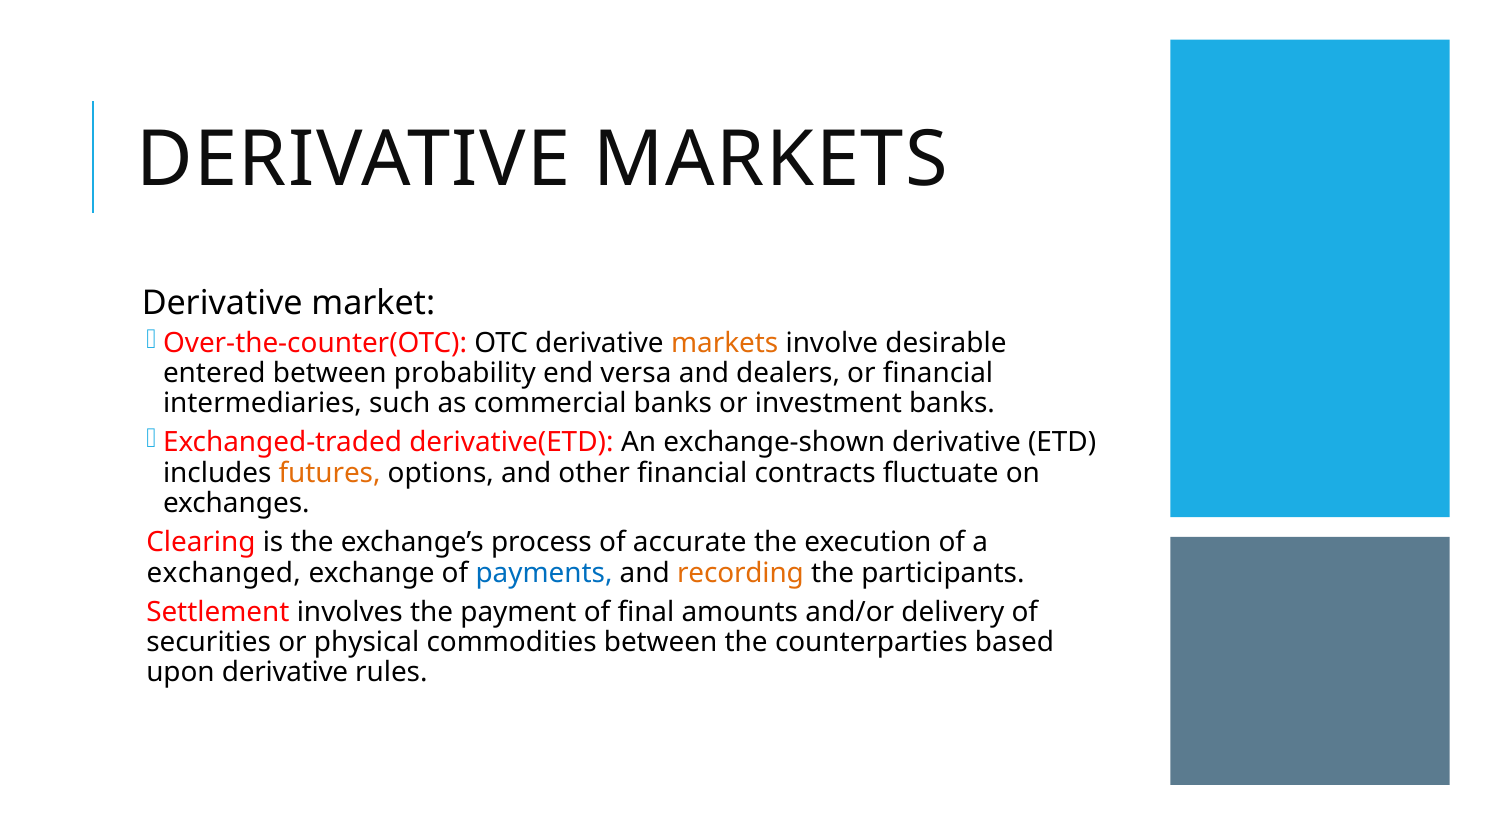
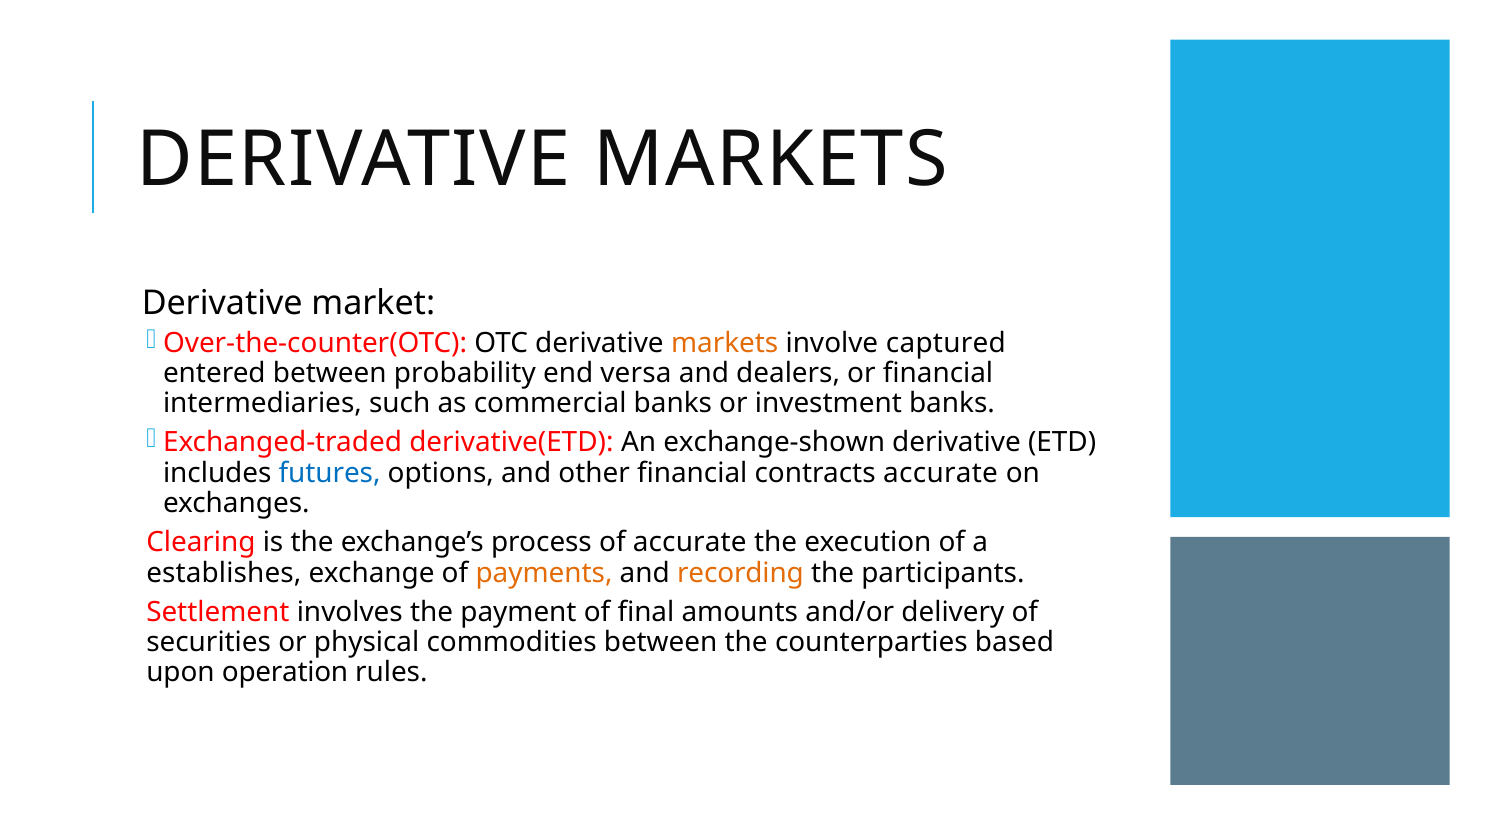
desirable: desirable -> captured
futures colour: orange -> blue
contracts fluctuate: fluctuate -> accurate
exchanged: exchanged -> establishes
payments colour: blue -> orange
upon derivative: derivative -> operation
